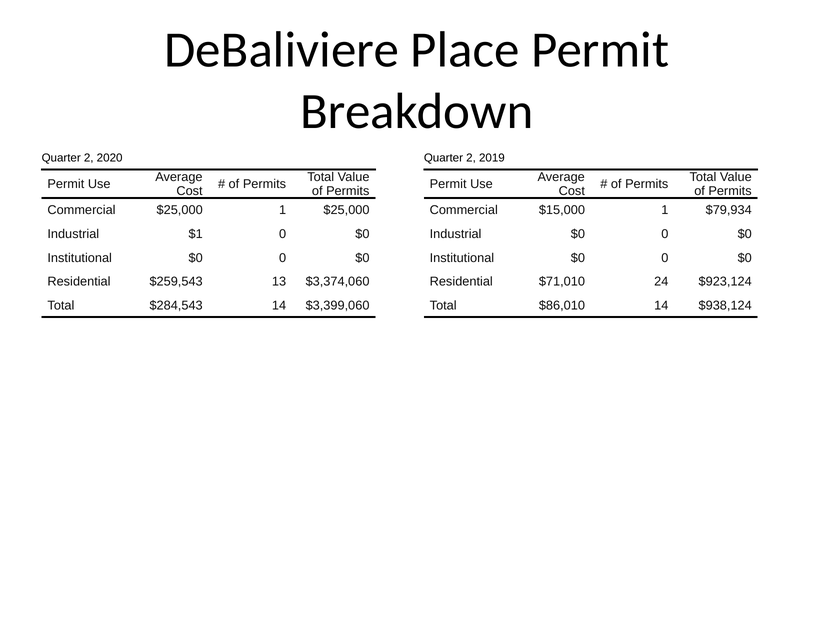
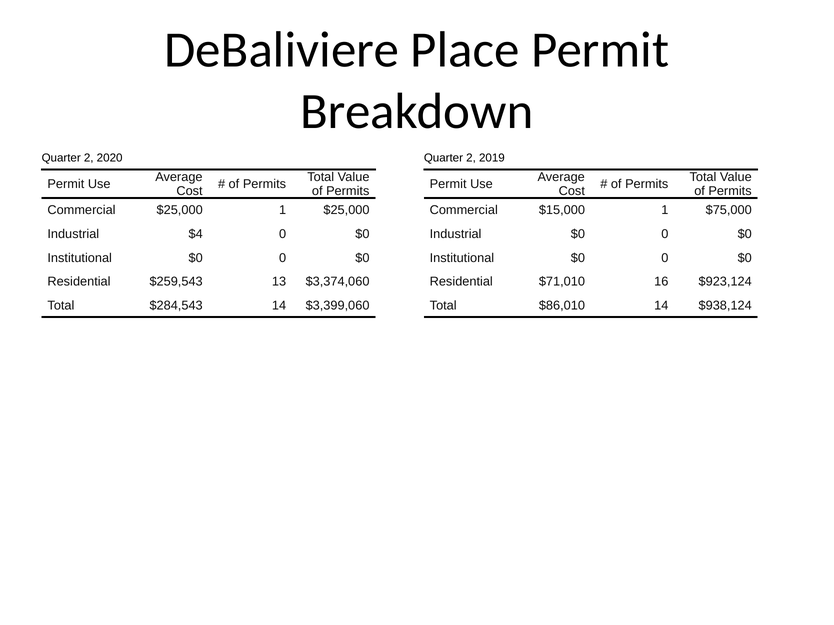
$79,934: $79,934 -> $75,000
$1: $1 -> $4
24: 24 -> 16
